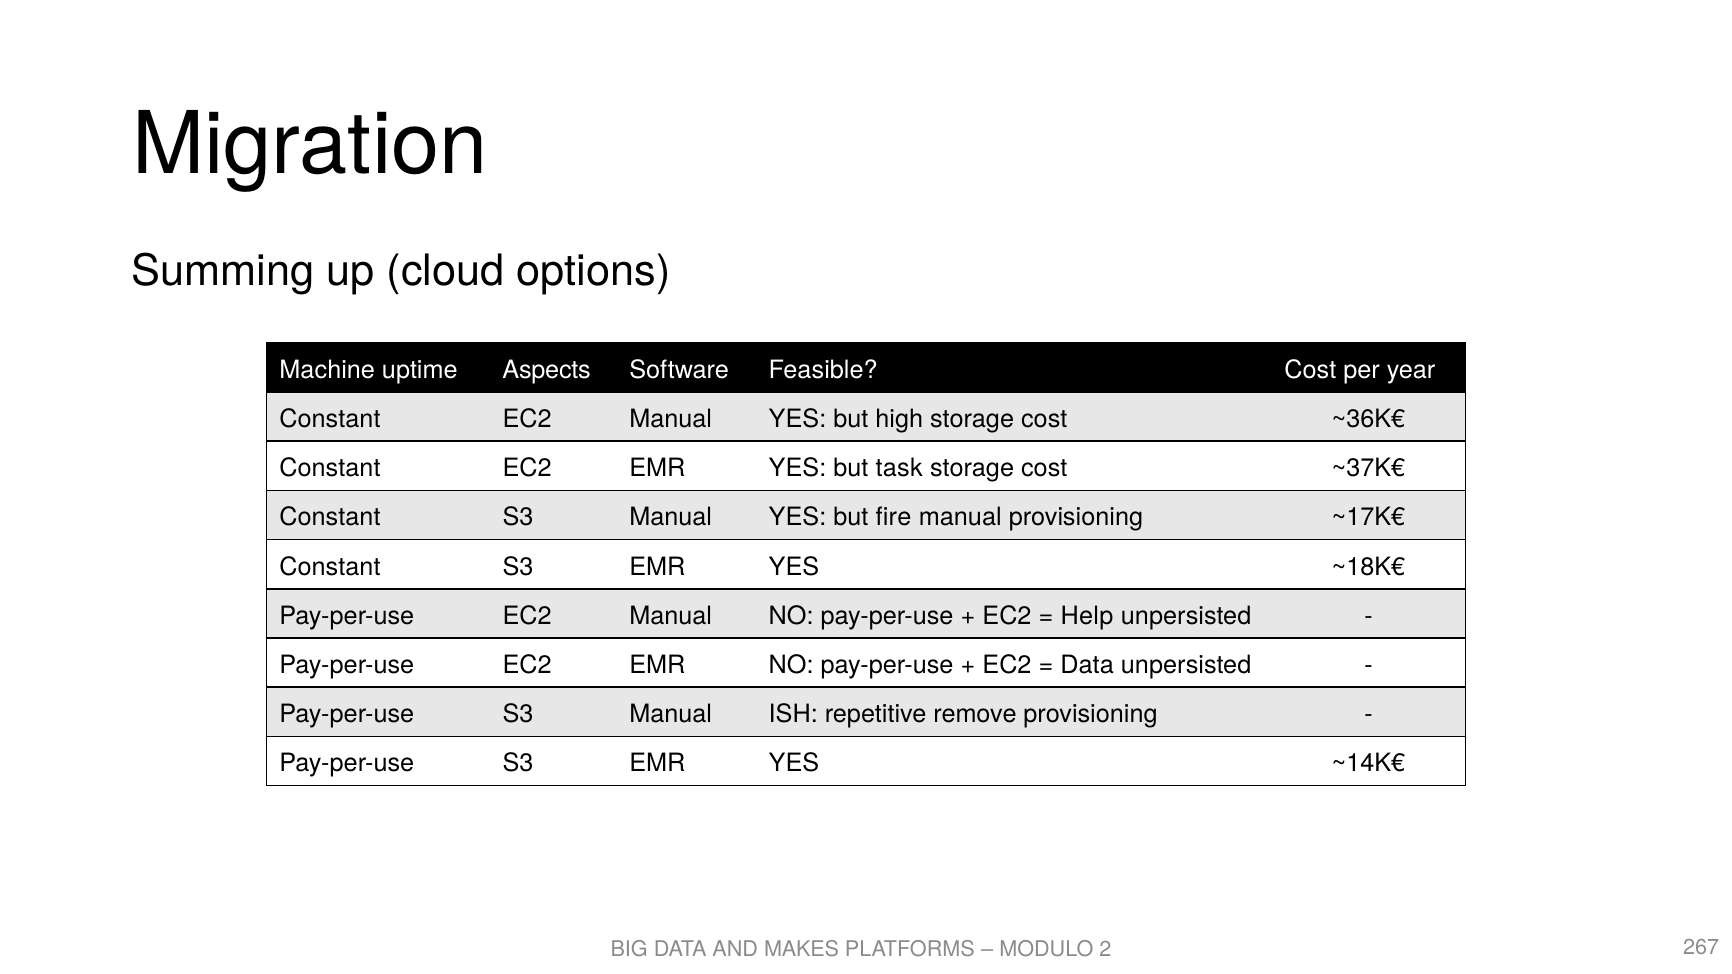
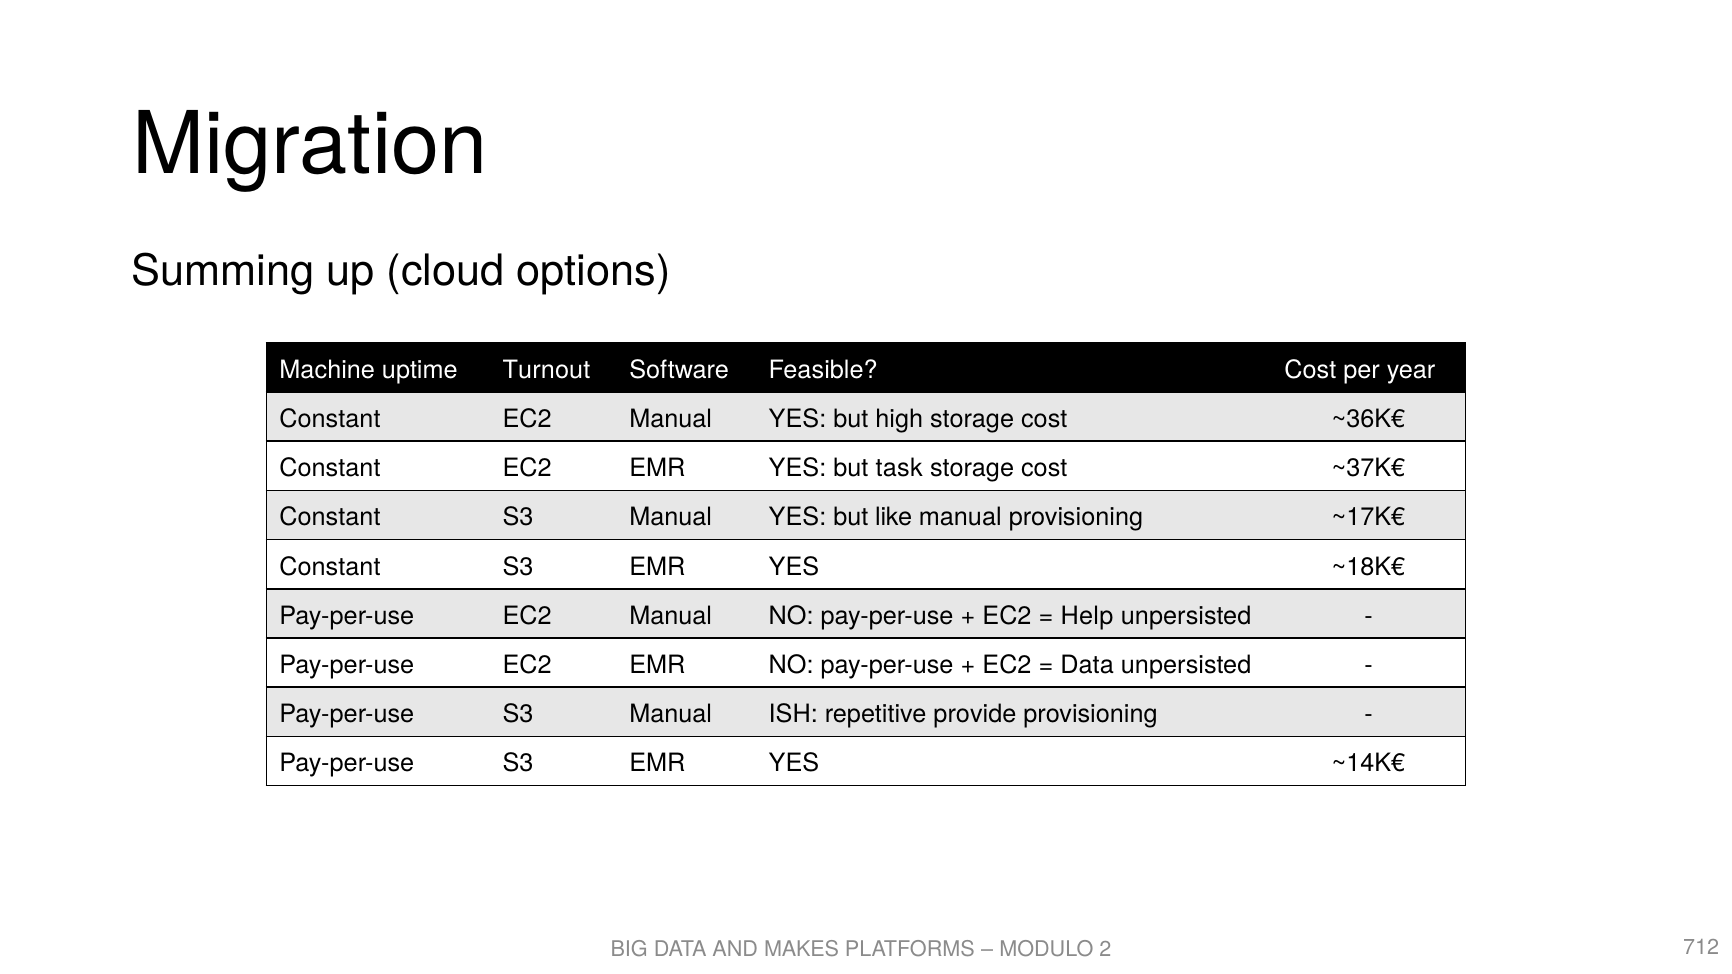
Aspects: Aspects -> Turnout
fire: fire -> like
remove: remove -> provide
267: 267 -> 712
